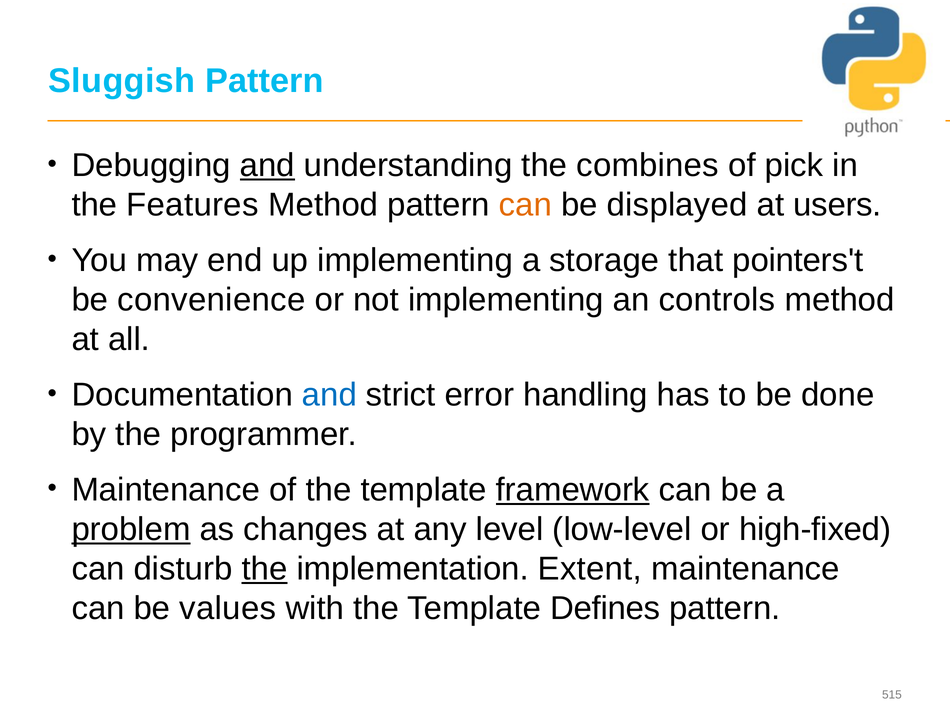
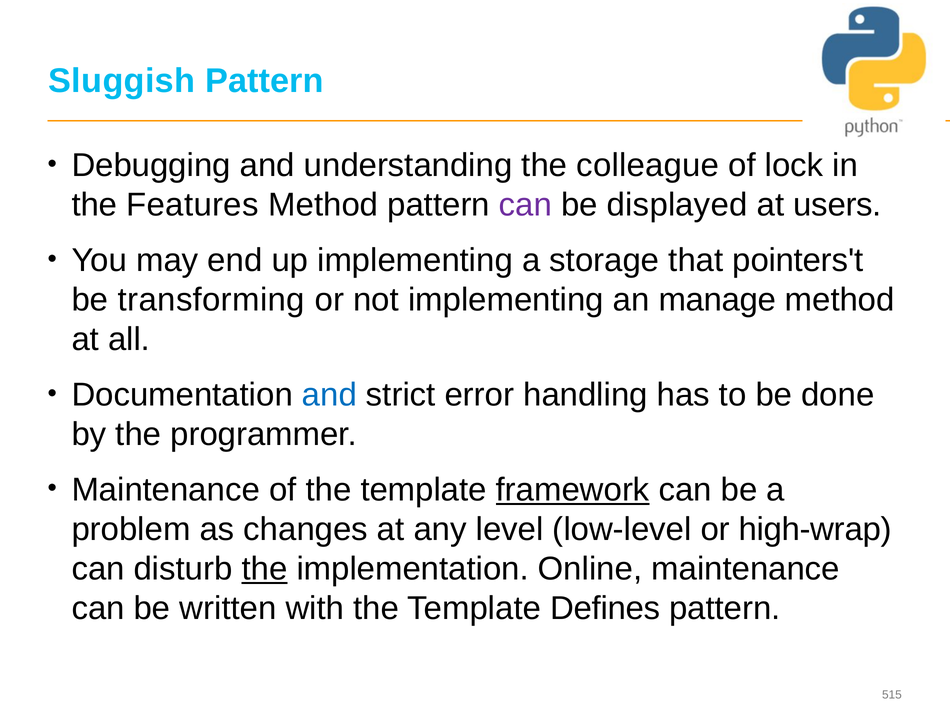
and at (267, 166) underline: present -> none
combines: combines -> colleague
pick: pick -> lock
can at (525, 205) colour: orange -> purple
convenience: convenience -> transforming
controls: controls -> manage
problem underline: present -> none
high-fixed: high-fixed -> high-wrap
Extent: Extent -> Online
values: values -> written
